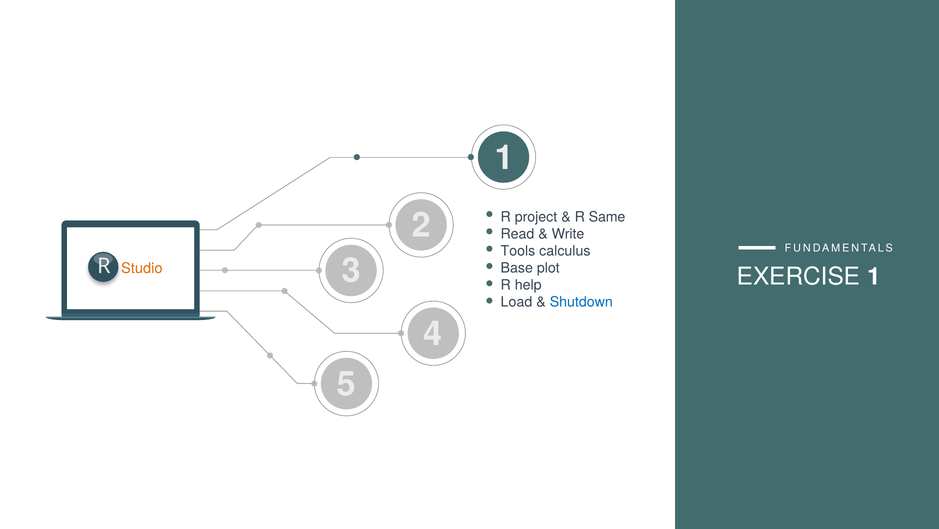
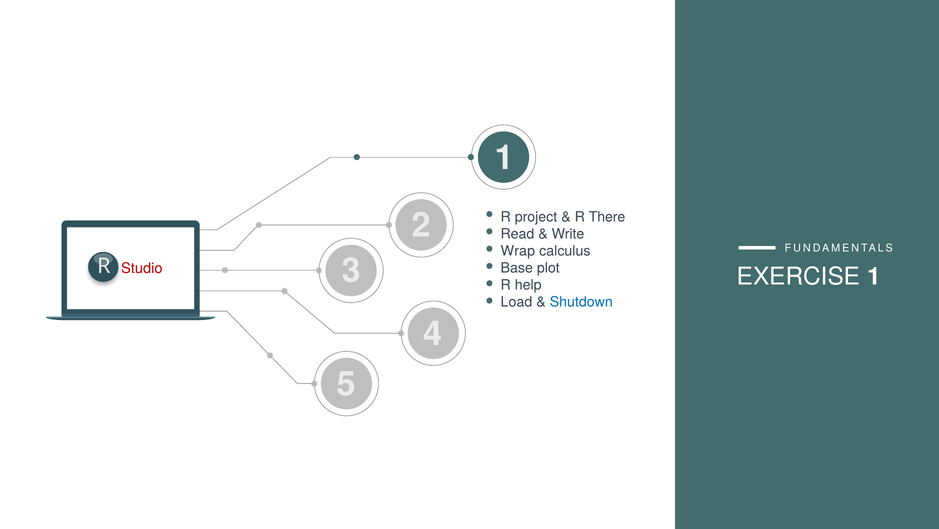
Same: Same -> There
Tools: Tools -> Wrap
Studio colour: orange -> red
